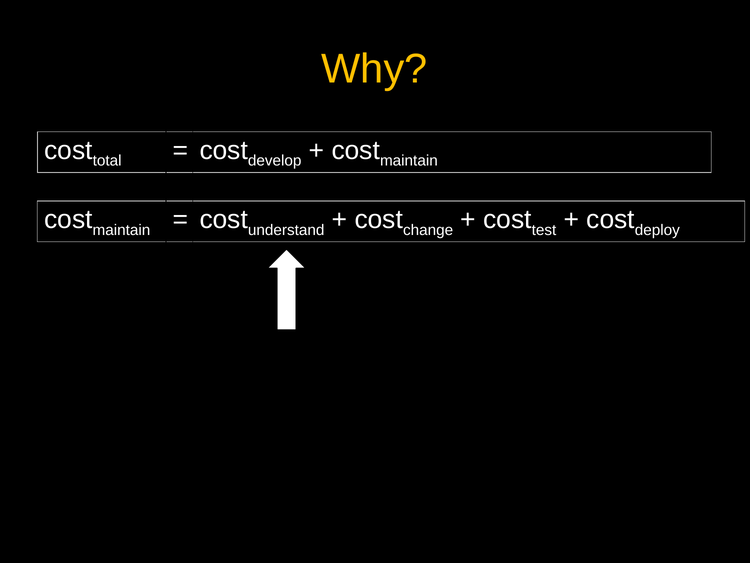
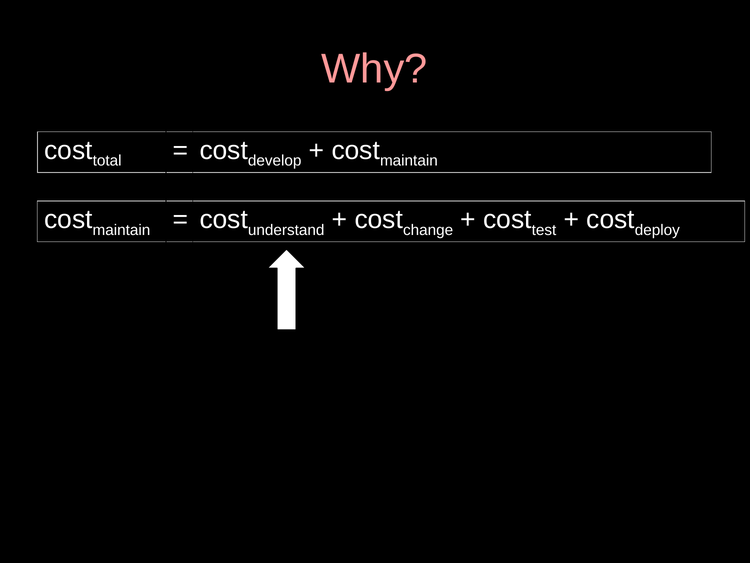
Why colour: yellow -> pink
